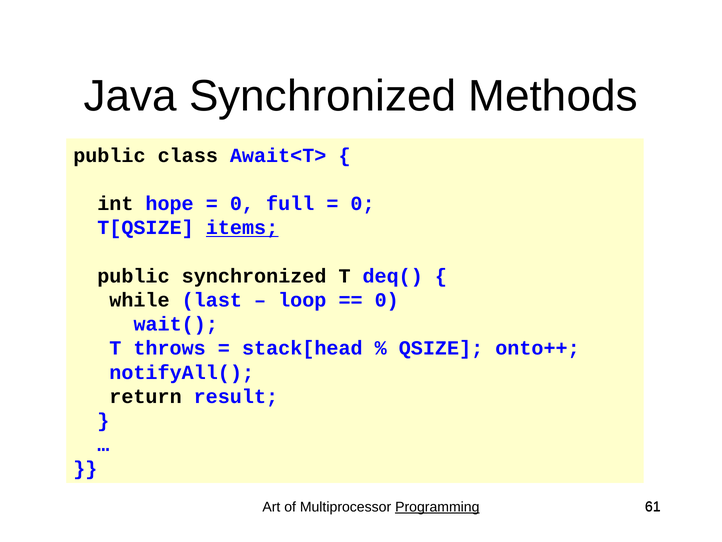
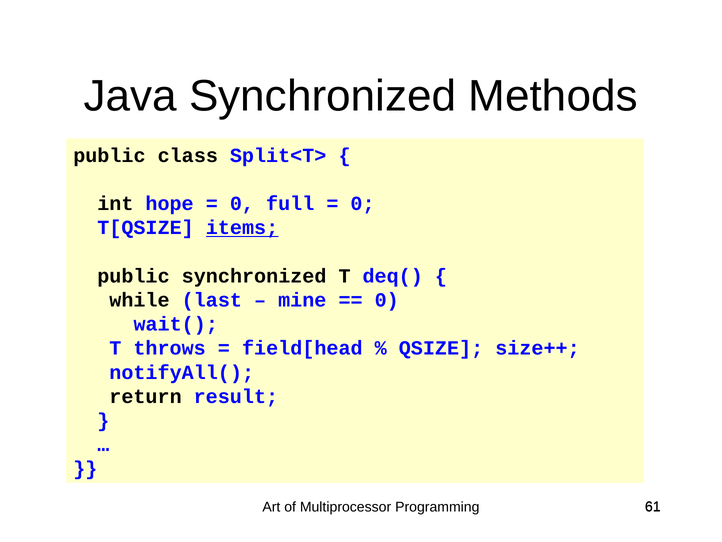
Await<T>: Await<T> -> Split<T>
loop: loop -> mine
stack[head: stack[head -> field[head
onto++: onto++ -> size++
Programming underline: present -> none
